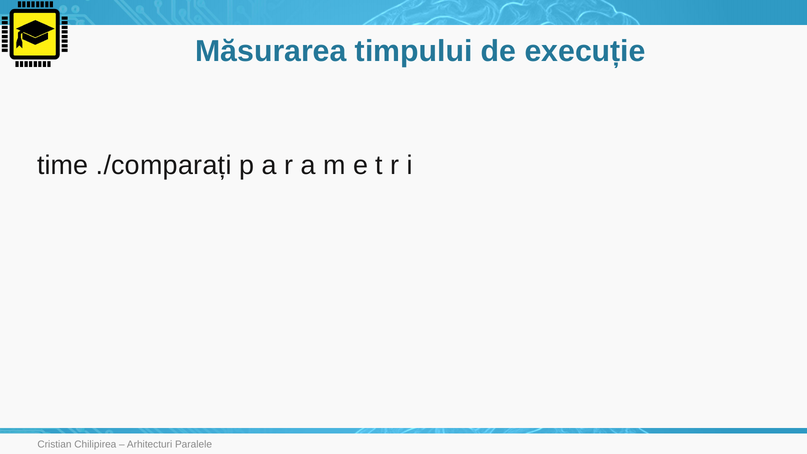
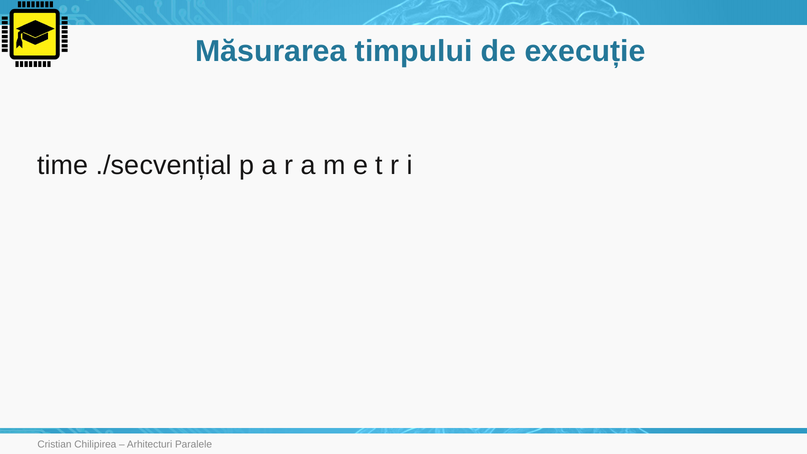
./comparați: ./comparați -> ./secvențial
